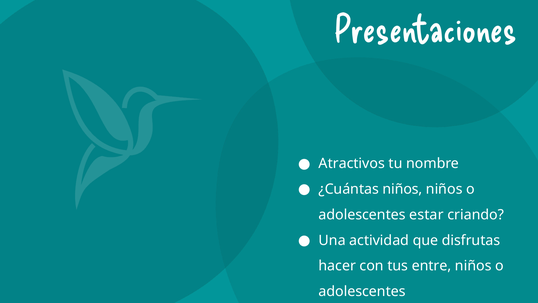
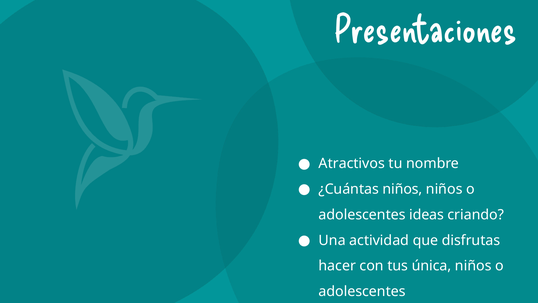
estar: estar -> ideas
entre: entre -> única
